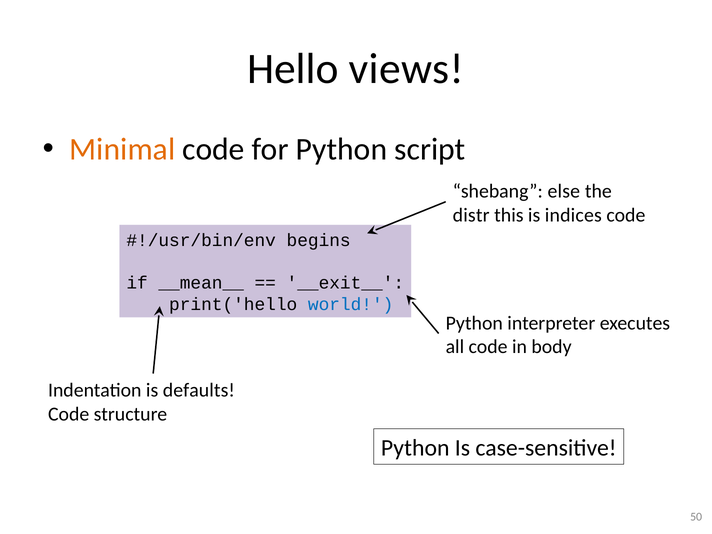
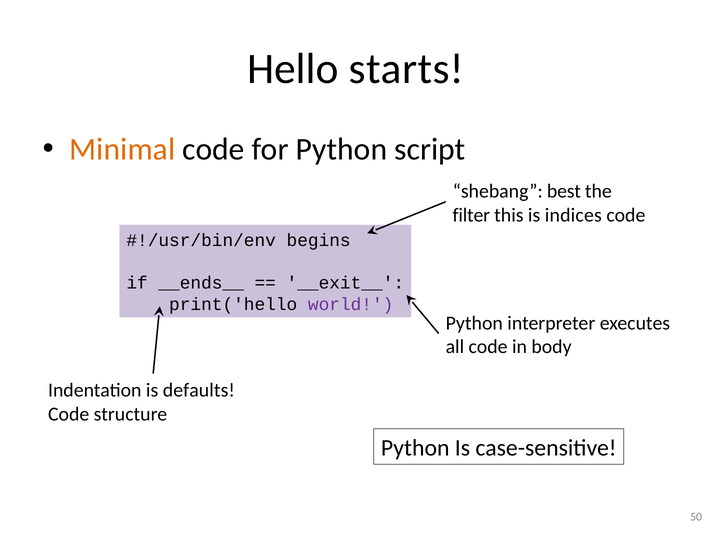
views: views -> starts
else: else -> best
distr: distr -> filter
__mean__: __mean__ -> __ends__
world colour: blue -> purple
